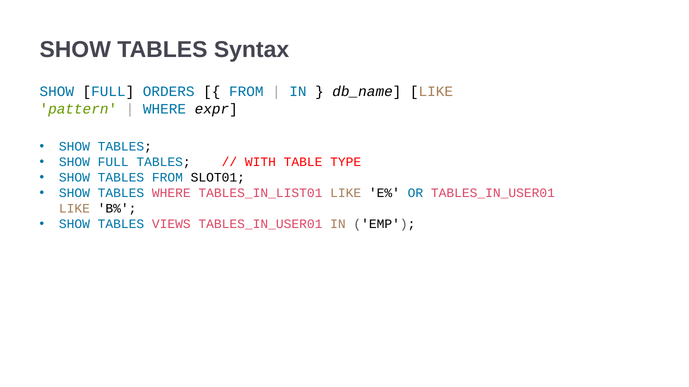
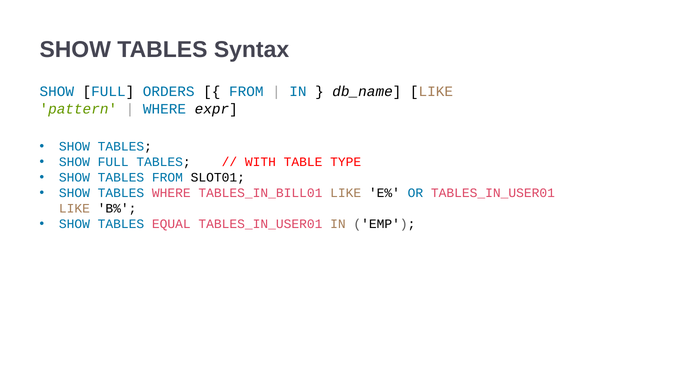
TABLES_IN_LIST01: TABLES_IN_LIST01 -> TABLES_IN_BILL01
VIEWS: VIEWS -> EQUAL
